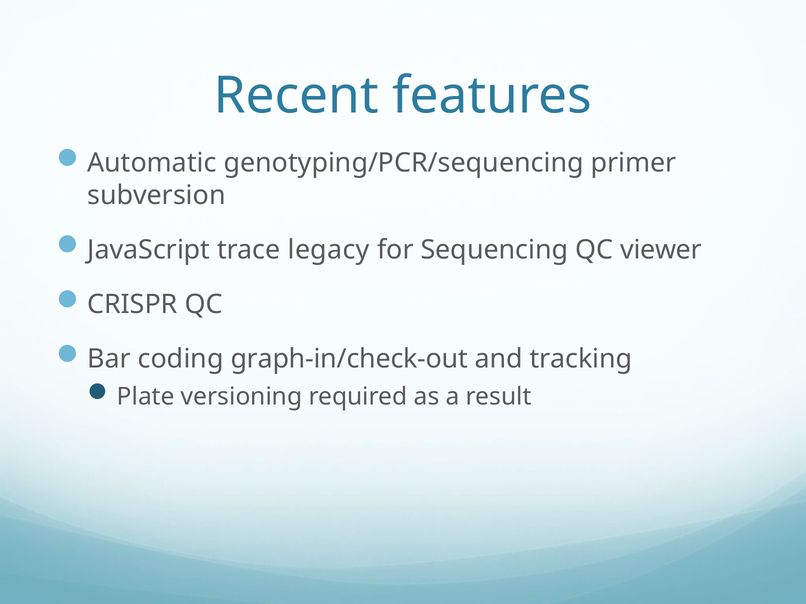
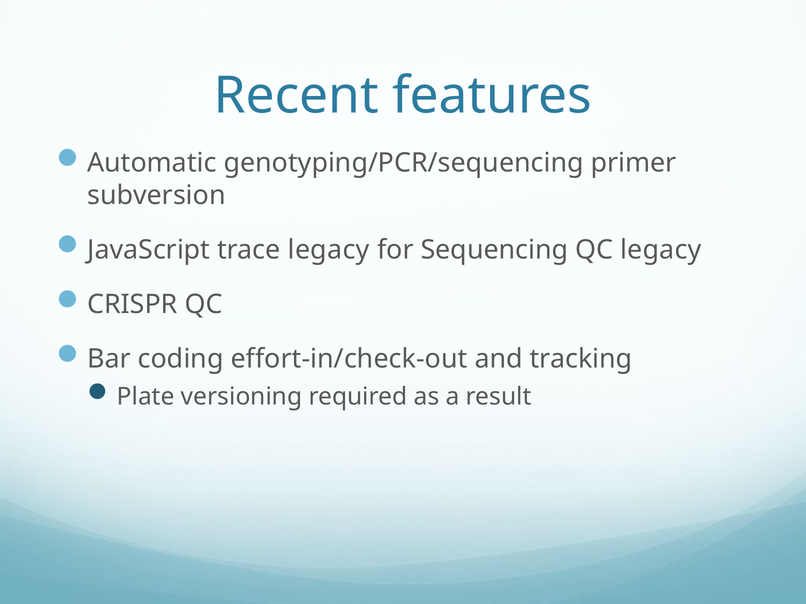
QC viewer: viewer -> legacy
graph-in/check-out: graph-in/check-out -> effort-in/check-out
